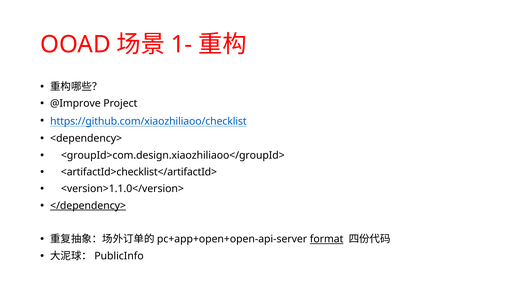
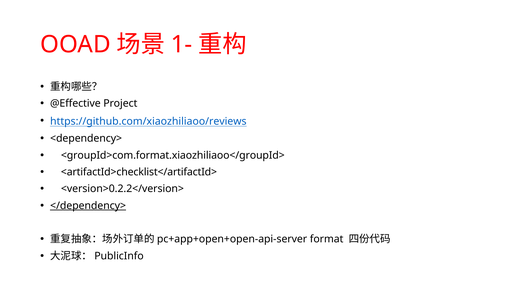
@Improve: @Improve -> @Effective
https://github.com/xiaozhiliaoo/checklist: https://github.com/xiaozhiliaoo/checklist -> https://github.com/xiaozhiliaoo/reviews
<groupId>com.design.xiaozhiliaoo</groupId>: <groupId>com.design.xiaozhiliaoo</groupId> -> <groupId>com.format.xiaozhiliaoo</groupId>
<version>1.1.0</version>: <version>1.1.0</version> -> <version>0.2.2</version>
format underline: present -> none
